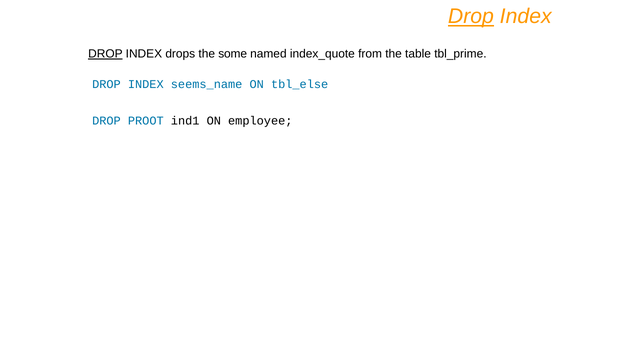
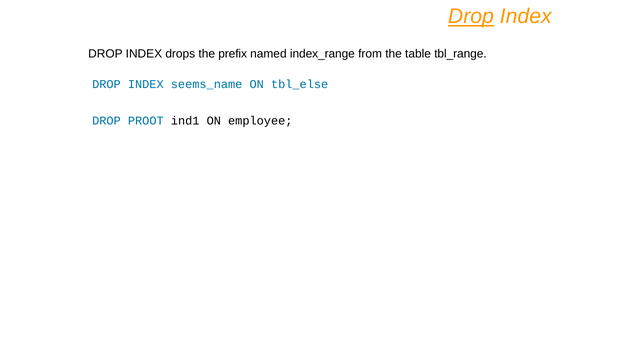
DROP at (105, 54) underline: present -> none
some: some -> prefix
index_quote: index_quote -> index_range
tbl_prime: tbl_prime -> tbl_range
